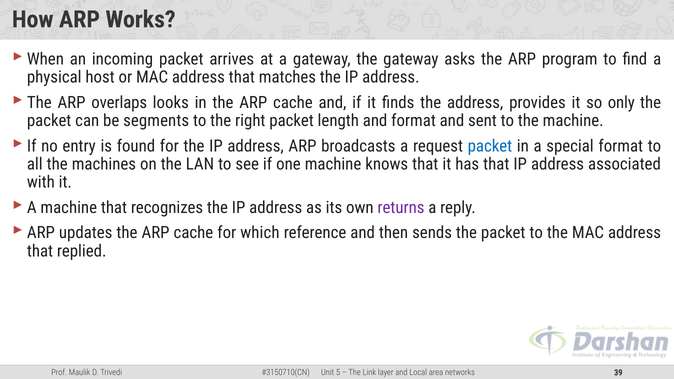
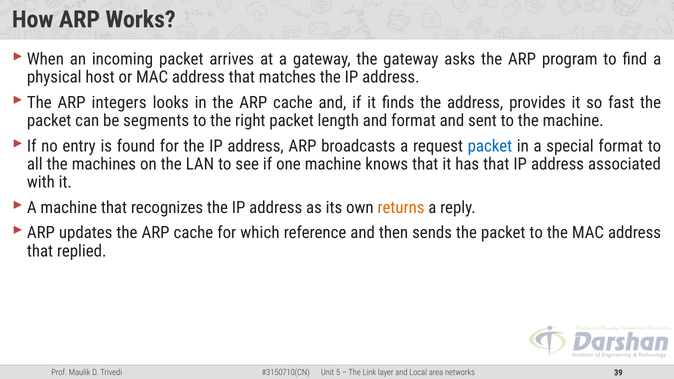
overlaps: overlaps -> integers
only: only -> fast
returns colour: purple -> orange
